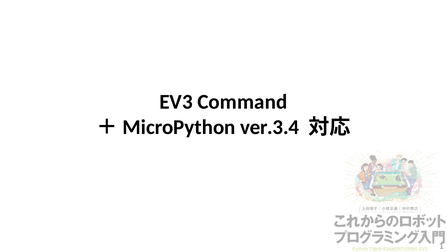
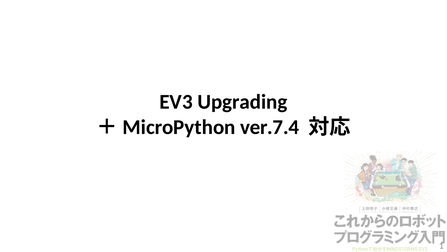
Command: Command -> Upgrading
ver.3.4: ver.3.4 -> ver.7.4
